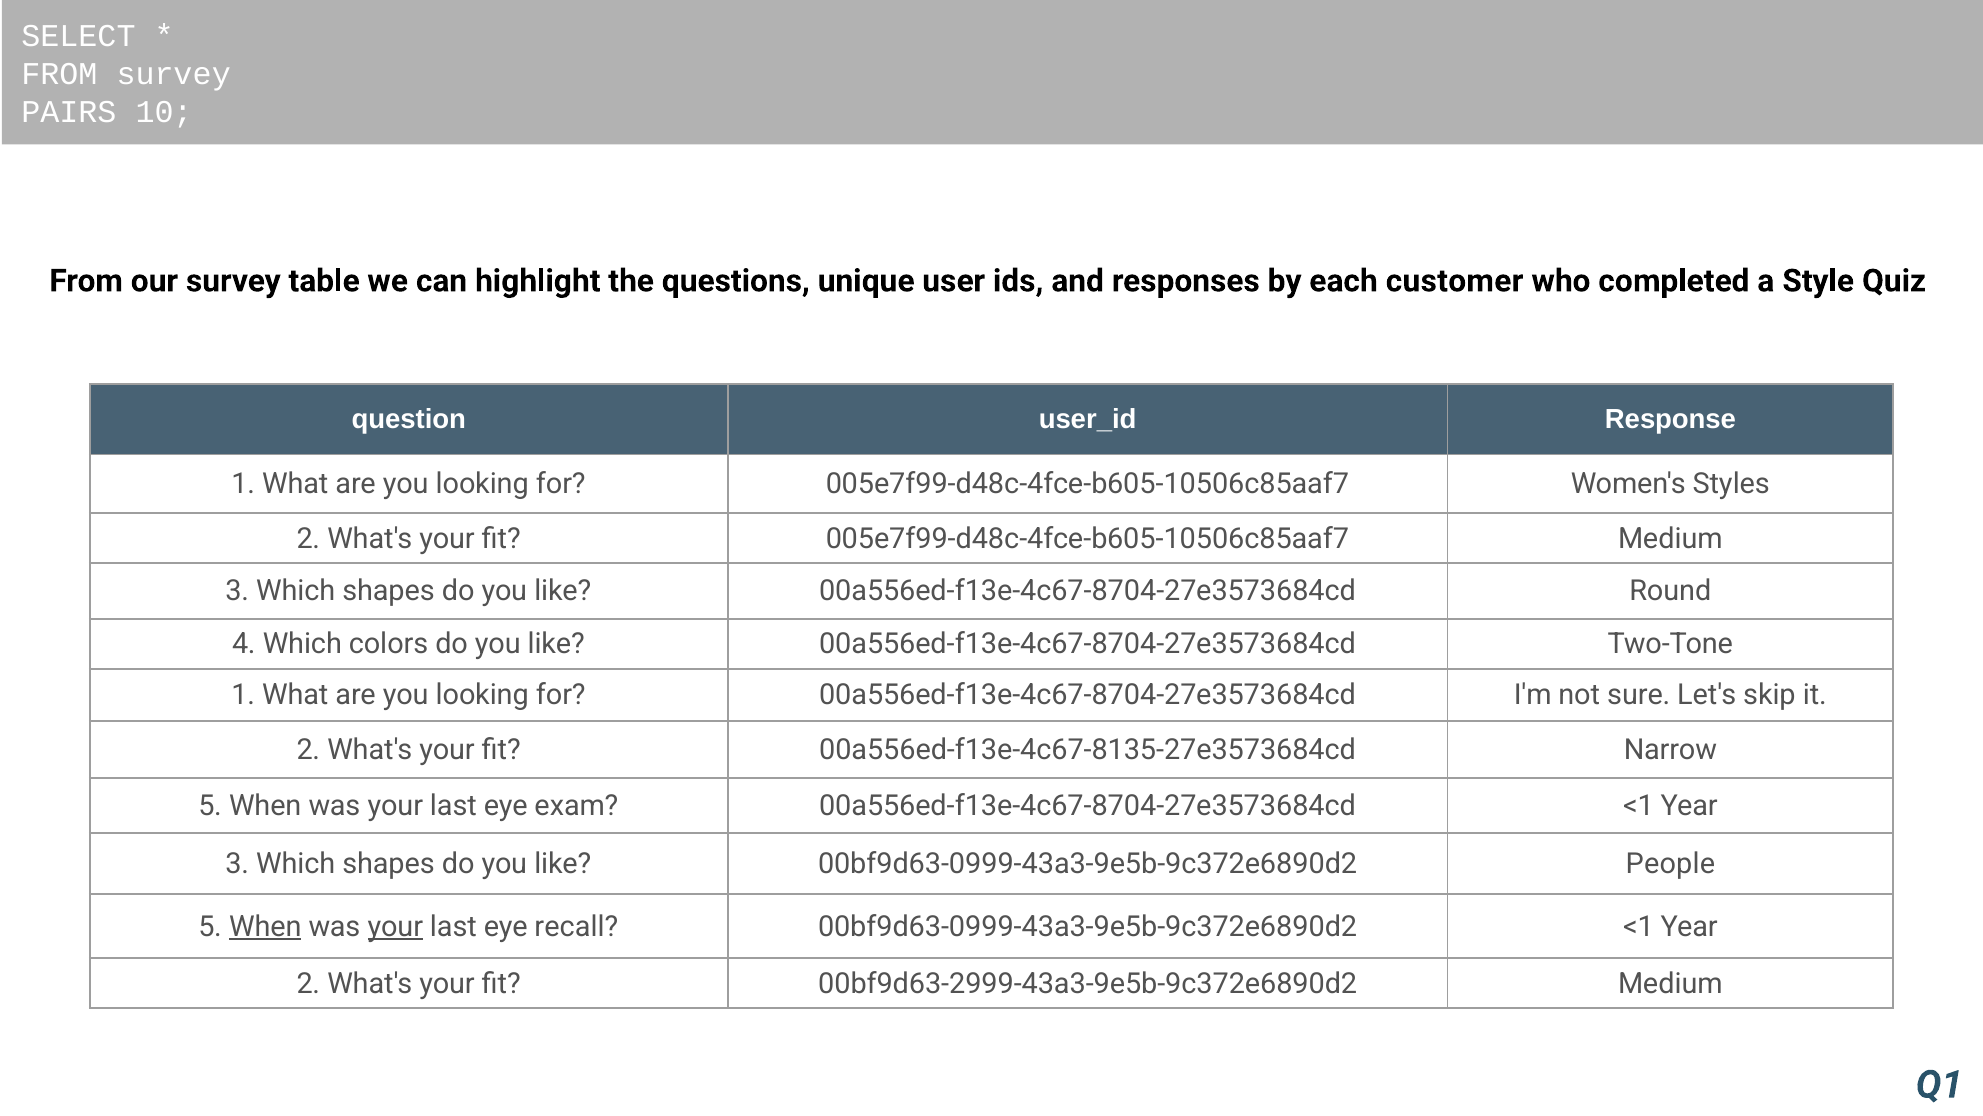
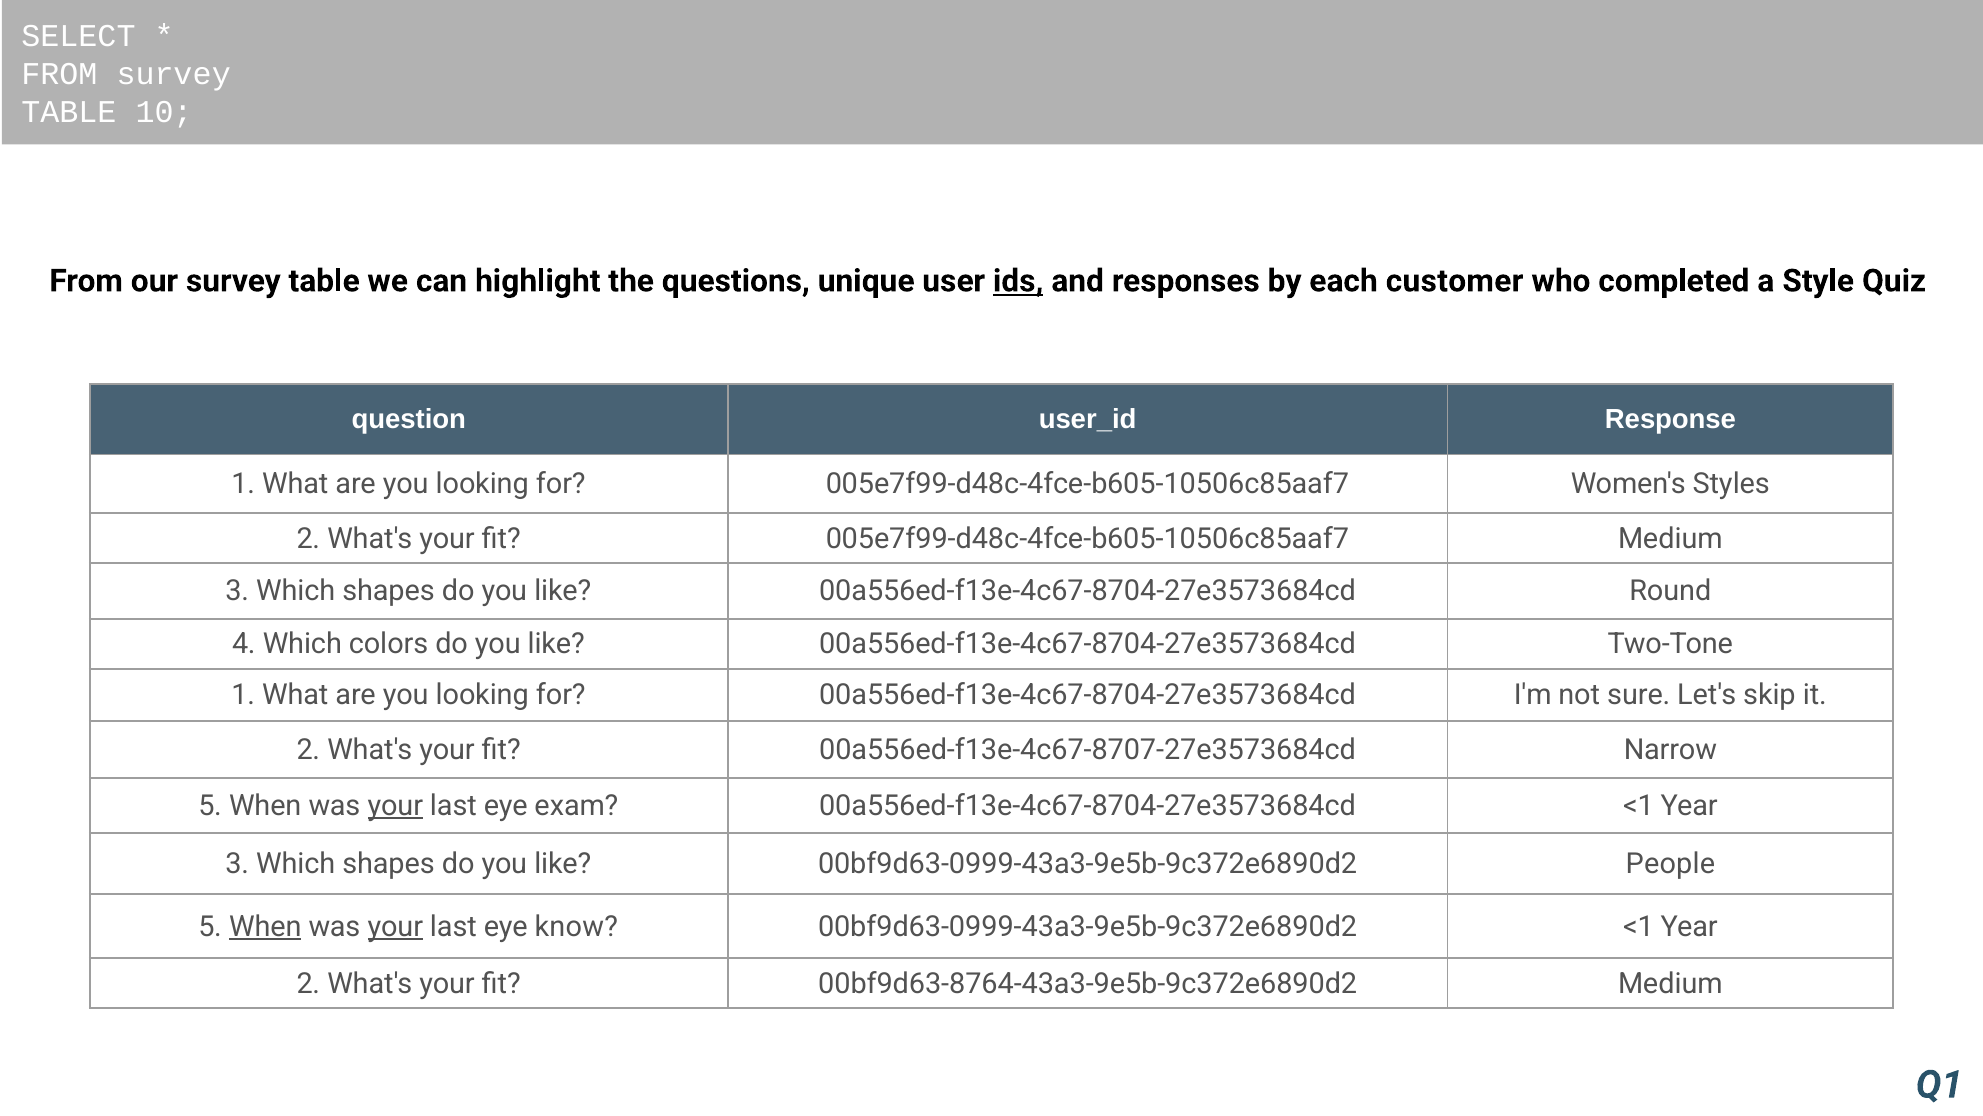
PAIRS at (69, 112): PAIRS -> TABLE
ids underline: none -> present
00a556ed-f13e-4c67-8135-27e3573684cd: 00a556ed-f13e-4c67-8135-27e3573684cd -> 00a556ed-f13e-4c67-8707-27e3573684cd
your at (395, 806) underline: none -> present
recall: recall -> know
00bf9d63-2999-43a3-9e5b-9c372e6890d2: 00bf9d63-2999-43a3-9e5b-9c372e6890d2 -> 00bf9d63-8764-43a3-9e5b-9c372e6890d2
